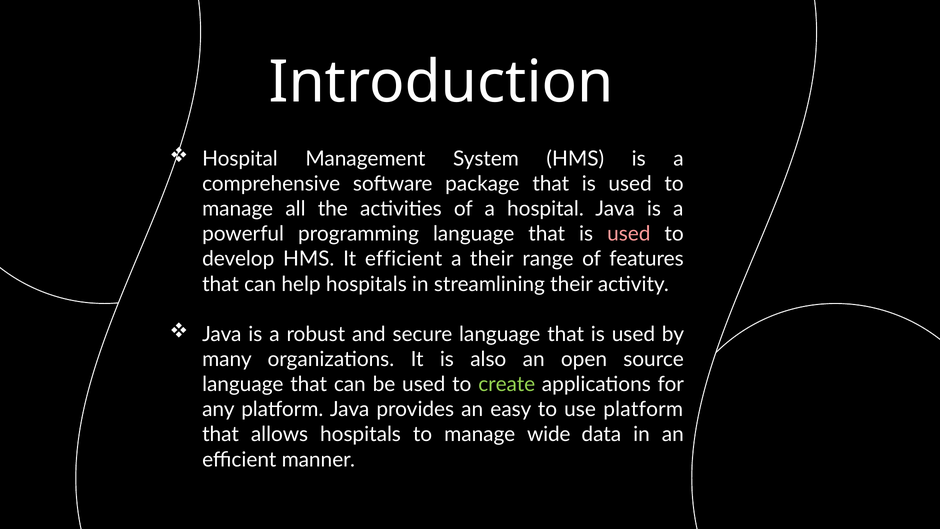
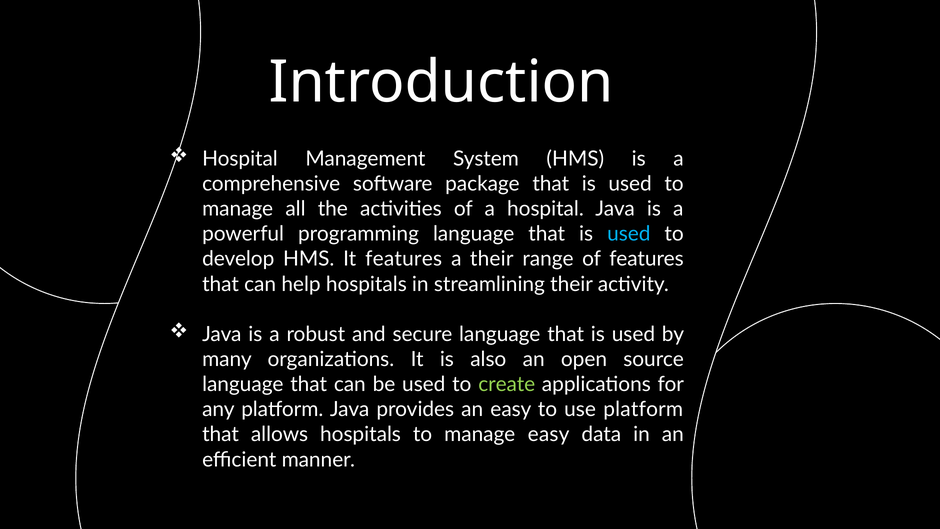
used at (629, 234) colour: pink -> light blue
It efficient: efficient -> features
manage wide: wide -> easy
